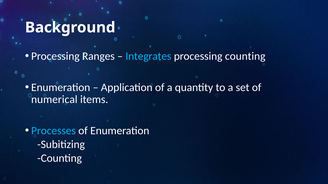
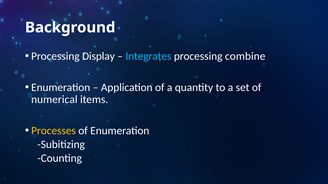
Ranges: Ranges -> Display
processing counting: counting -> combine
Processes colour: light blue -> yellow
